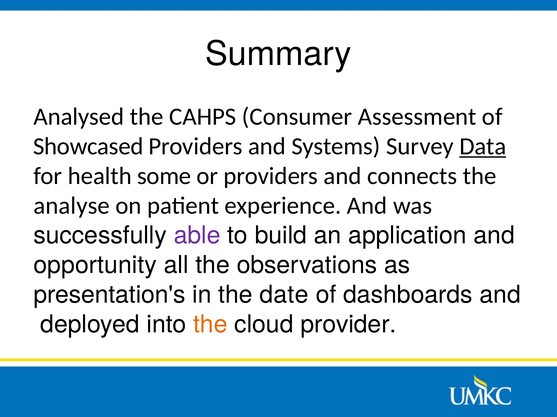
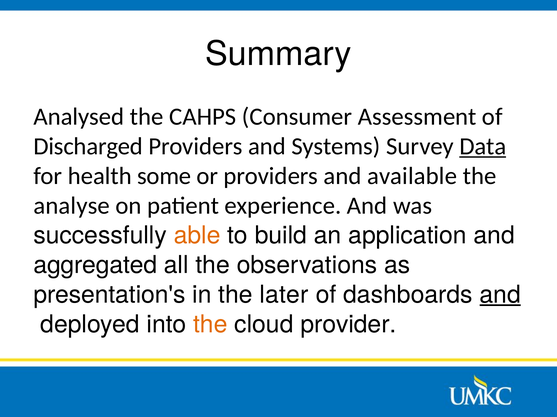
Showcased: Showcased -> Discharged
connects: connects -> available
able colour: purple -> orange
opportunity: opportunity -> aggregated
date: date -> later
and at (500, 295) underline: none -> present
